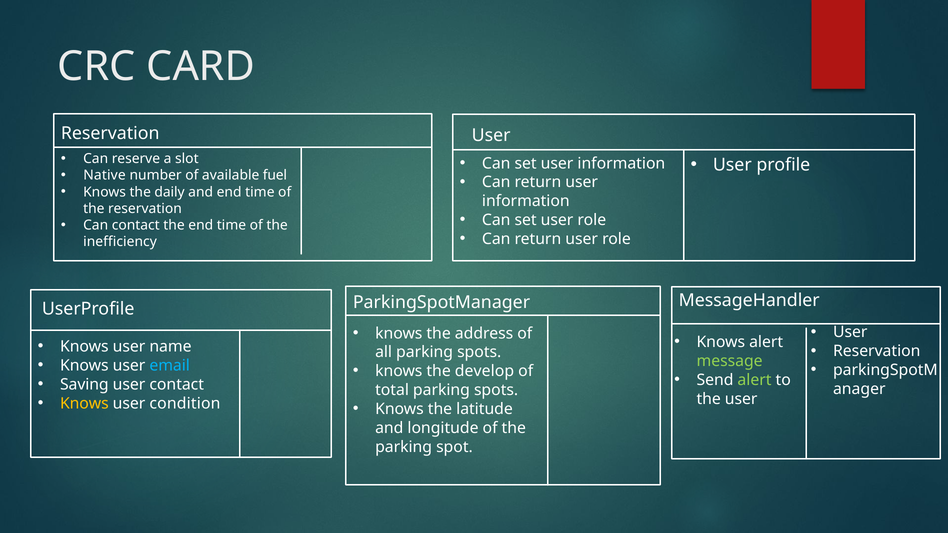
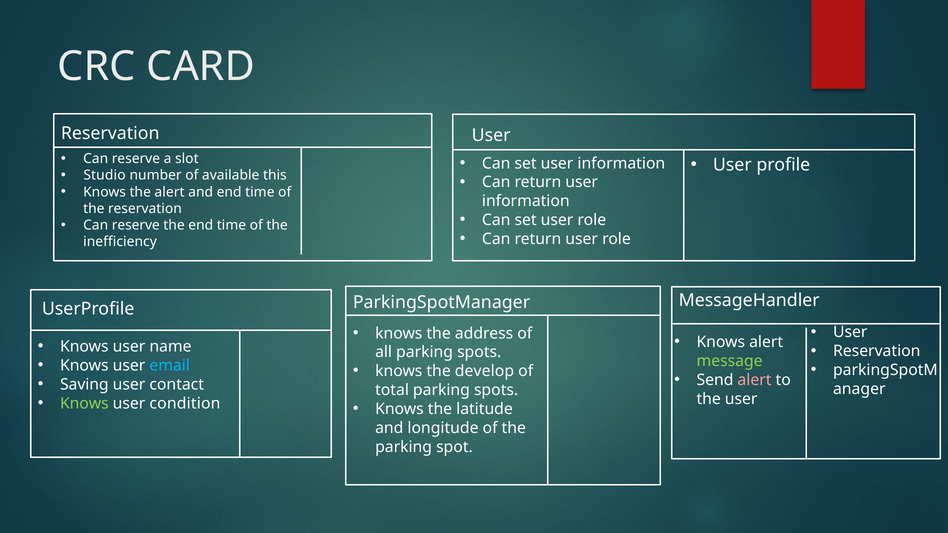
Native: Native -> Studio
fuel: fuel -> this
the daily: daily -> alert
contact at (136, 225): contact -> reserve
alert at (754, 380) colour: light green -> pink
Knows at (84, 404) colour: yellow -> light green
